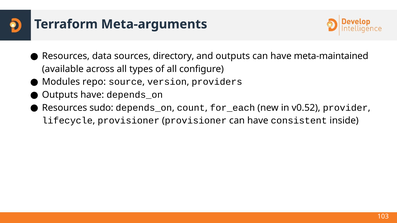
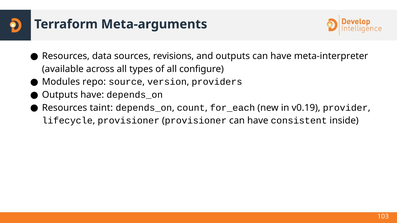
directory: directory -> revisions
meta-maintained: meta-maintained -> meta-interpreter
sudo: sudo -> taint
v0.52: v0.52 -> v0.19
